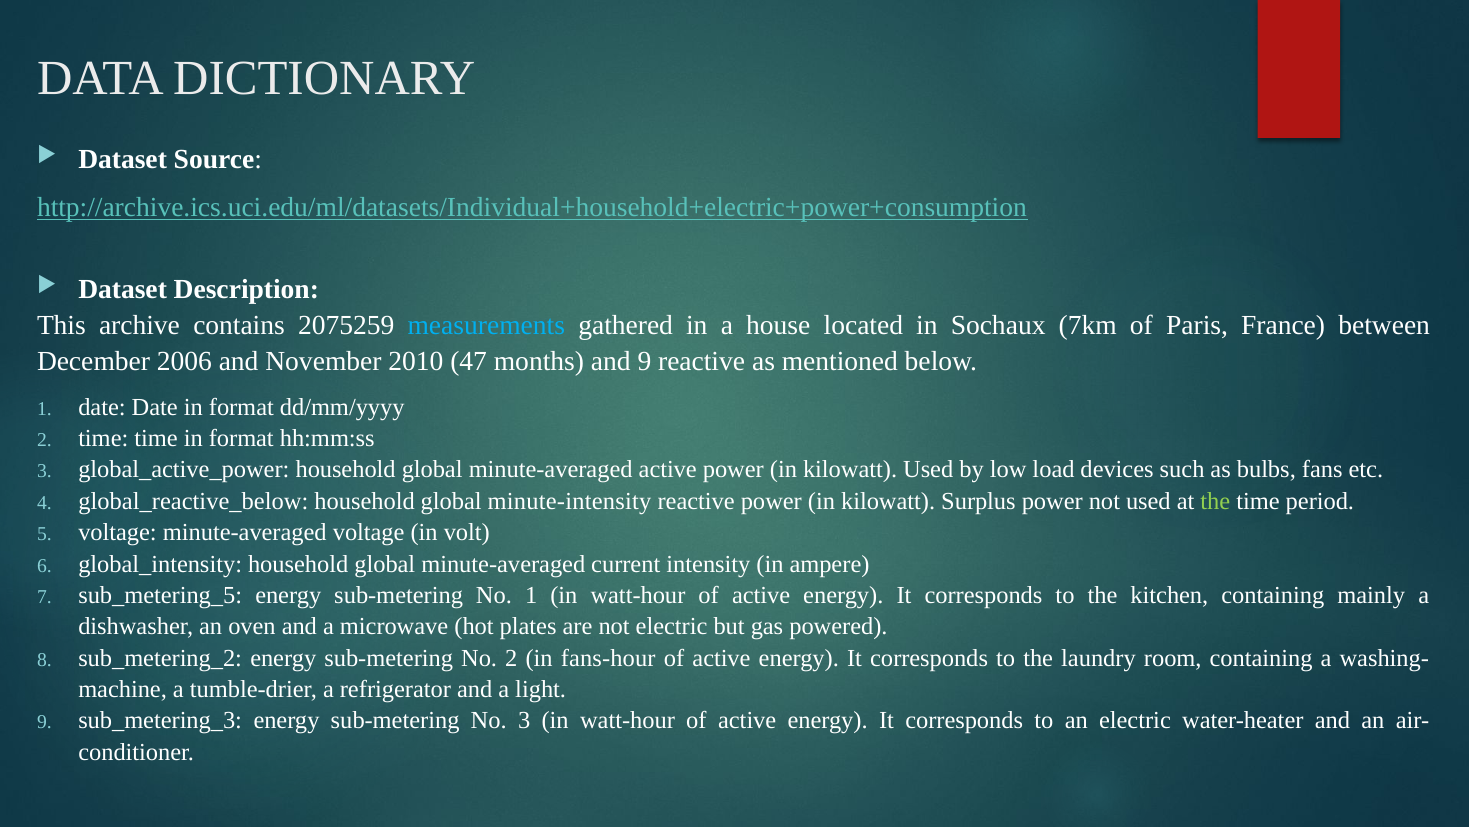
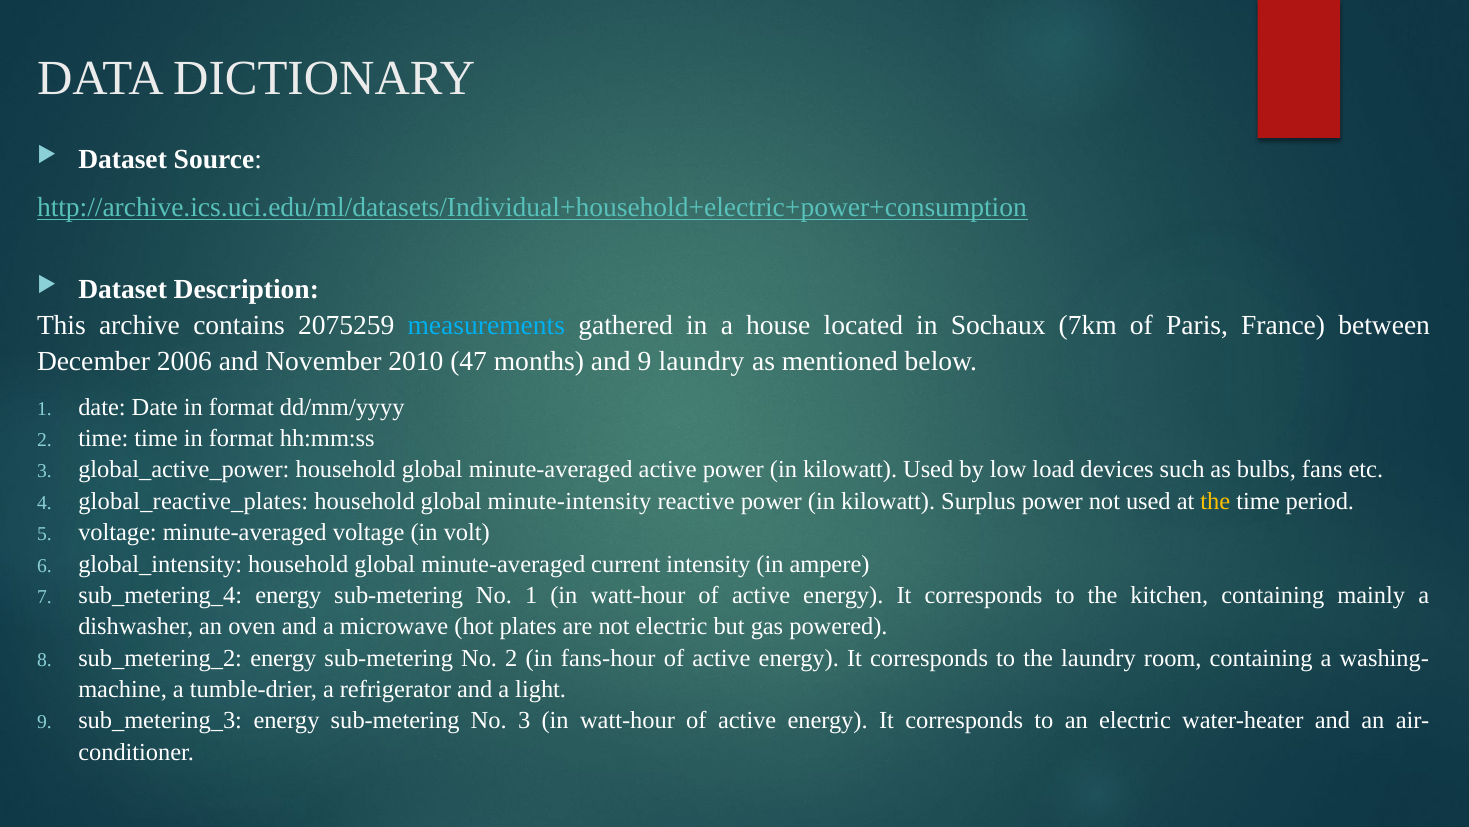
9 reactive: reactive -> laundry
global_reactive_below: global_reactive_below -> global_reactive_plates
the at (1215, 501) colour: light green -> yellow
sub_metering_5: sub_metering_5 -> sub_metering_4
